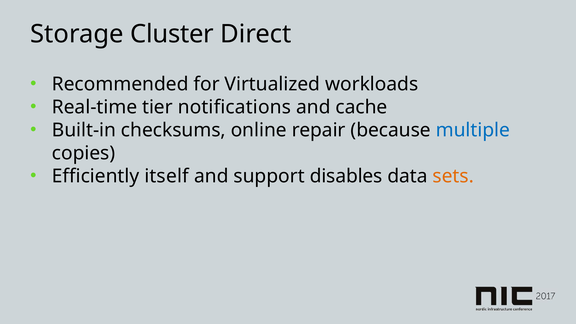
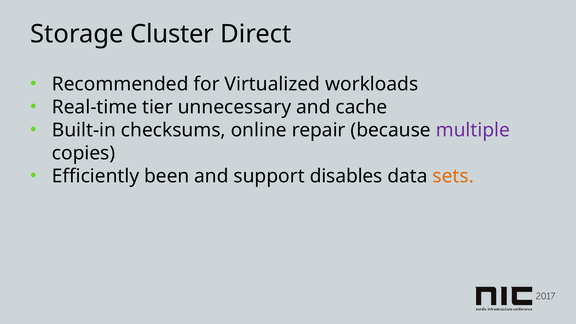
notifications: notifications -> unnecessary
multiple colour: blue -> purple
itself: itself -> been
